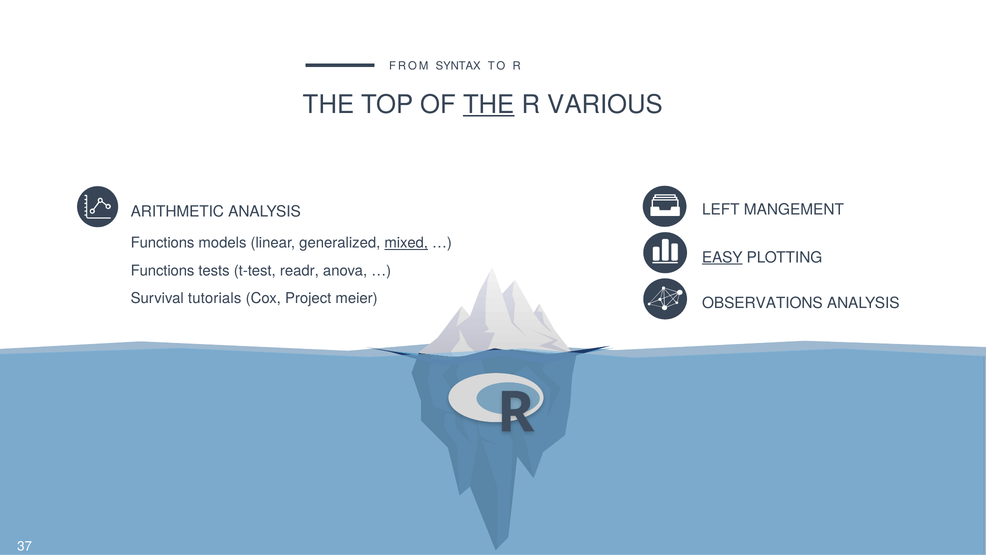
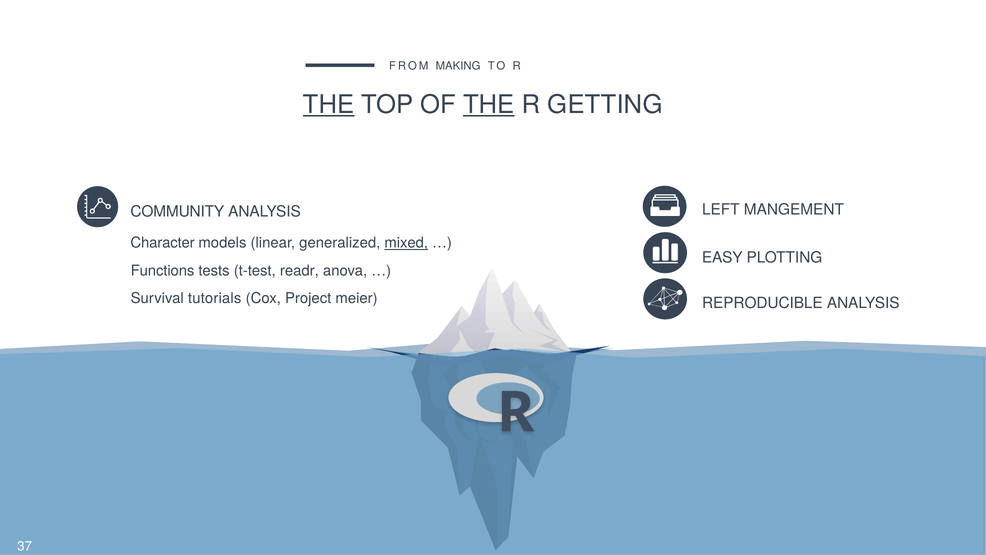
SYNTAX: SYNTAX -> MAKING
THE at (329, 105) underline: none -> present
VARIOUS: VARIOUS -> GETTING
ARITHMETIC: ARITHMETIC -> COMMUNITY
Functions at (163, 243): Functions -> Character
EASY underline: present -> none
OBSERVATIONS: OBSERVATIONS -> REPRODUCIBLE
